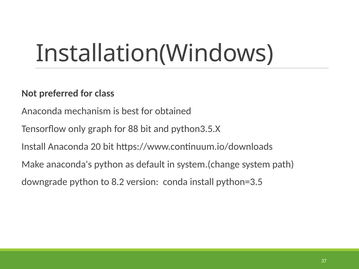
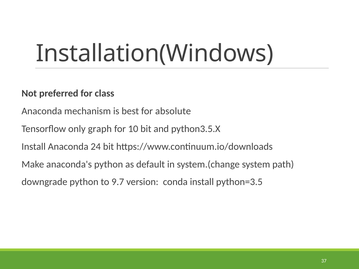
obtained: obtained -> absolute
88: 88 -> 10
20: 20 -> 24
8.2: 8.2 -> 9.7
